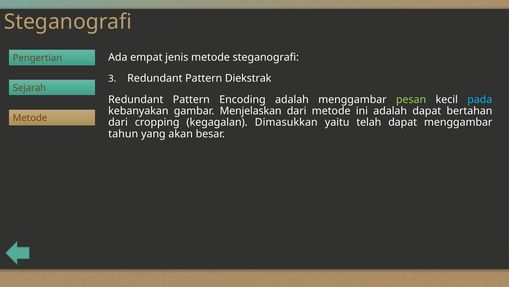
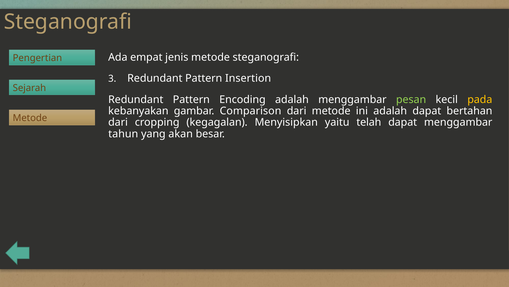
Diekstrak: Diekstrak -> Insertion
pada colour: light blue -> yellow
Menjelaskan: Menjelaskan -> Comparison
Dimasukkan: Dimasukkan -> Menyisipkan
